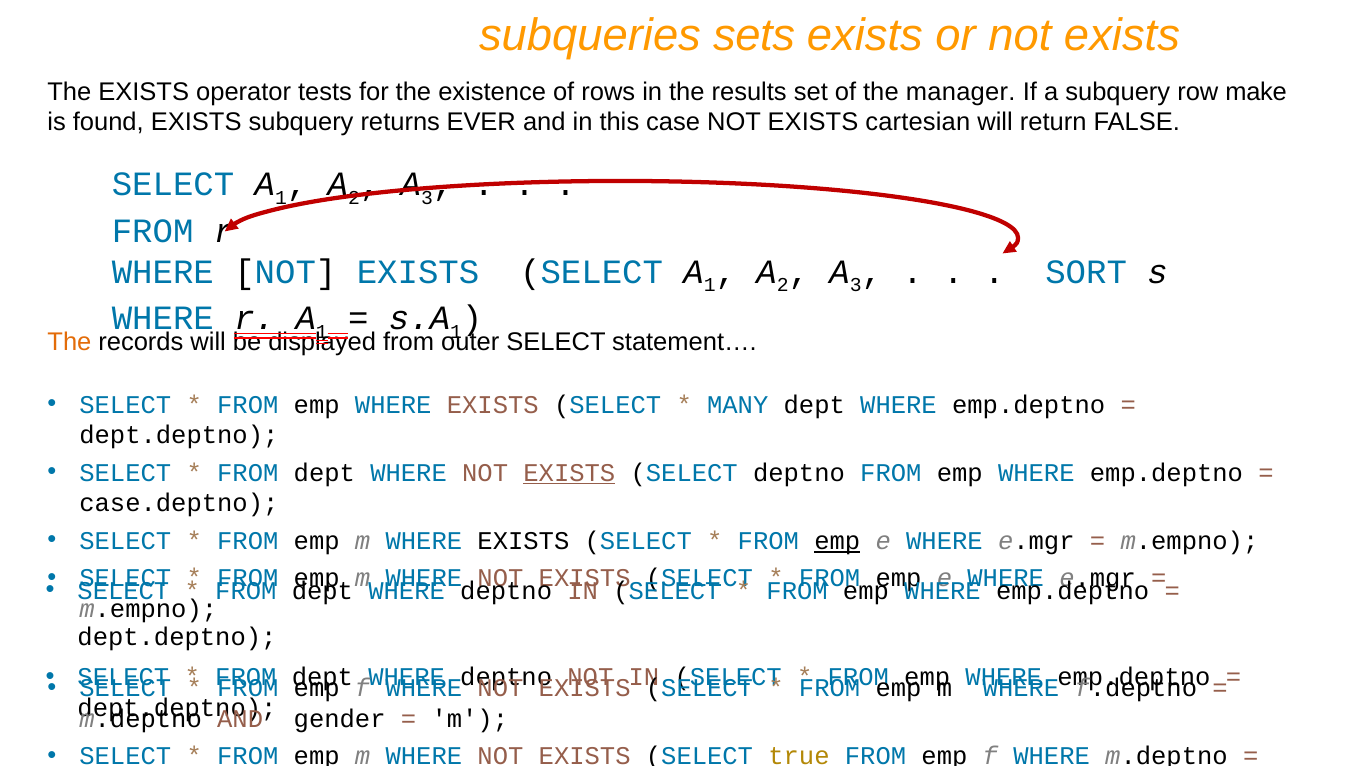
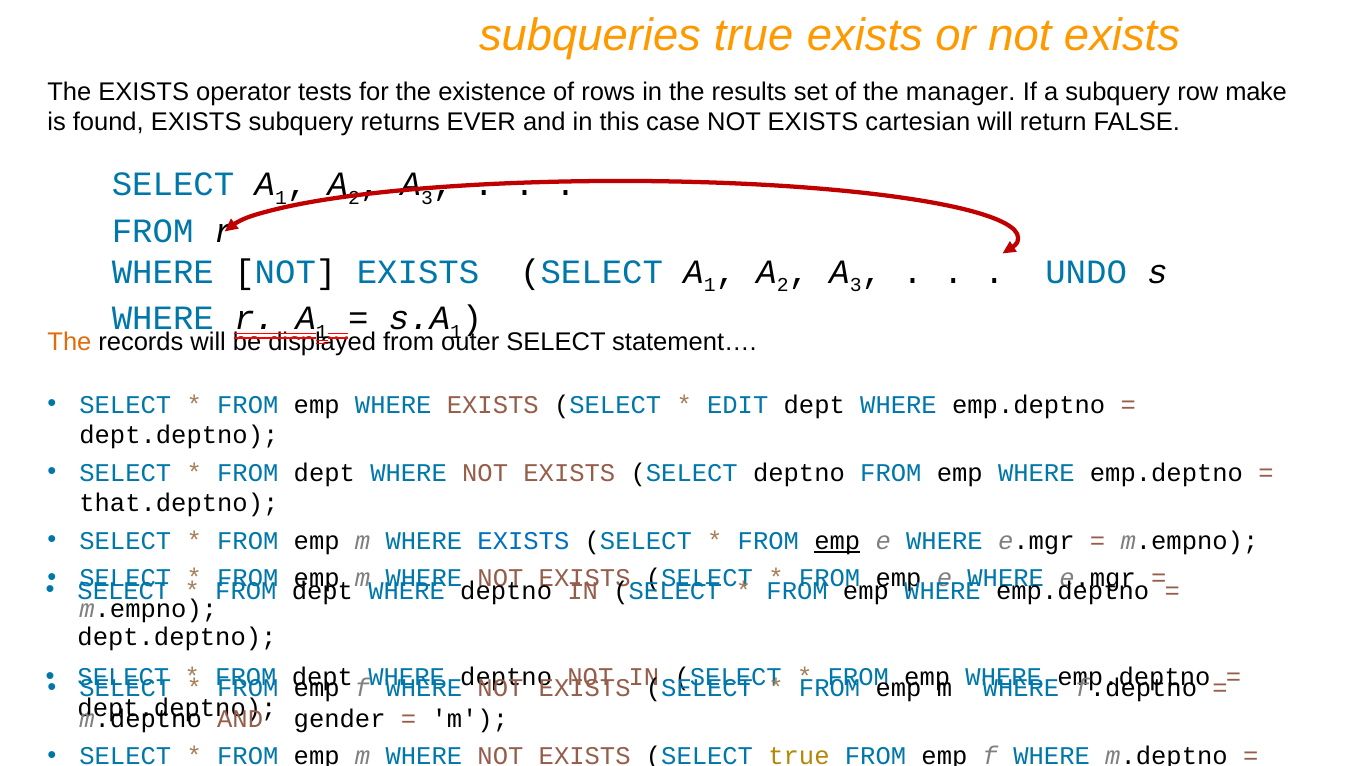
subqueries sets: sets -> true
SORT: SORT -> UNDO
MANY: MANY -> EDIT
EXISTS at (569, 472) underline: present -> none
case.deptno: case.deptno -> that.deptno
EXISTS at (523, 540) colour: black -> blue
